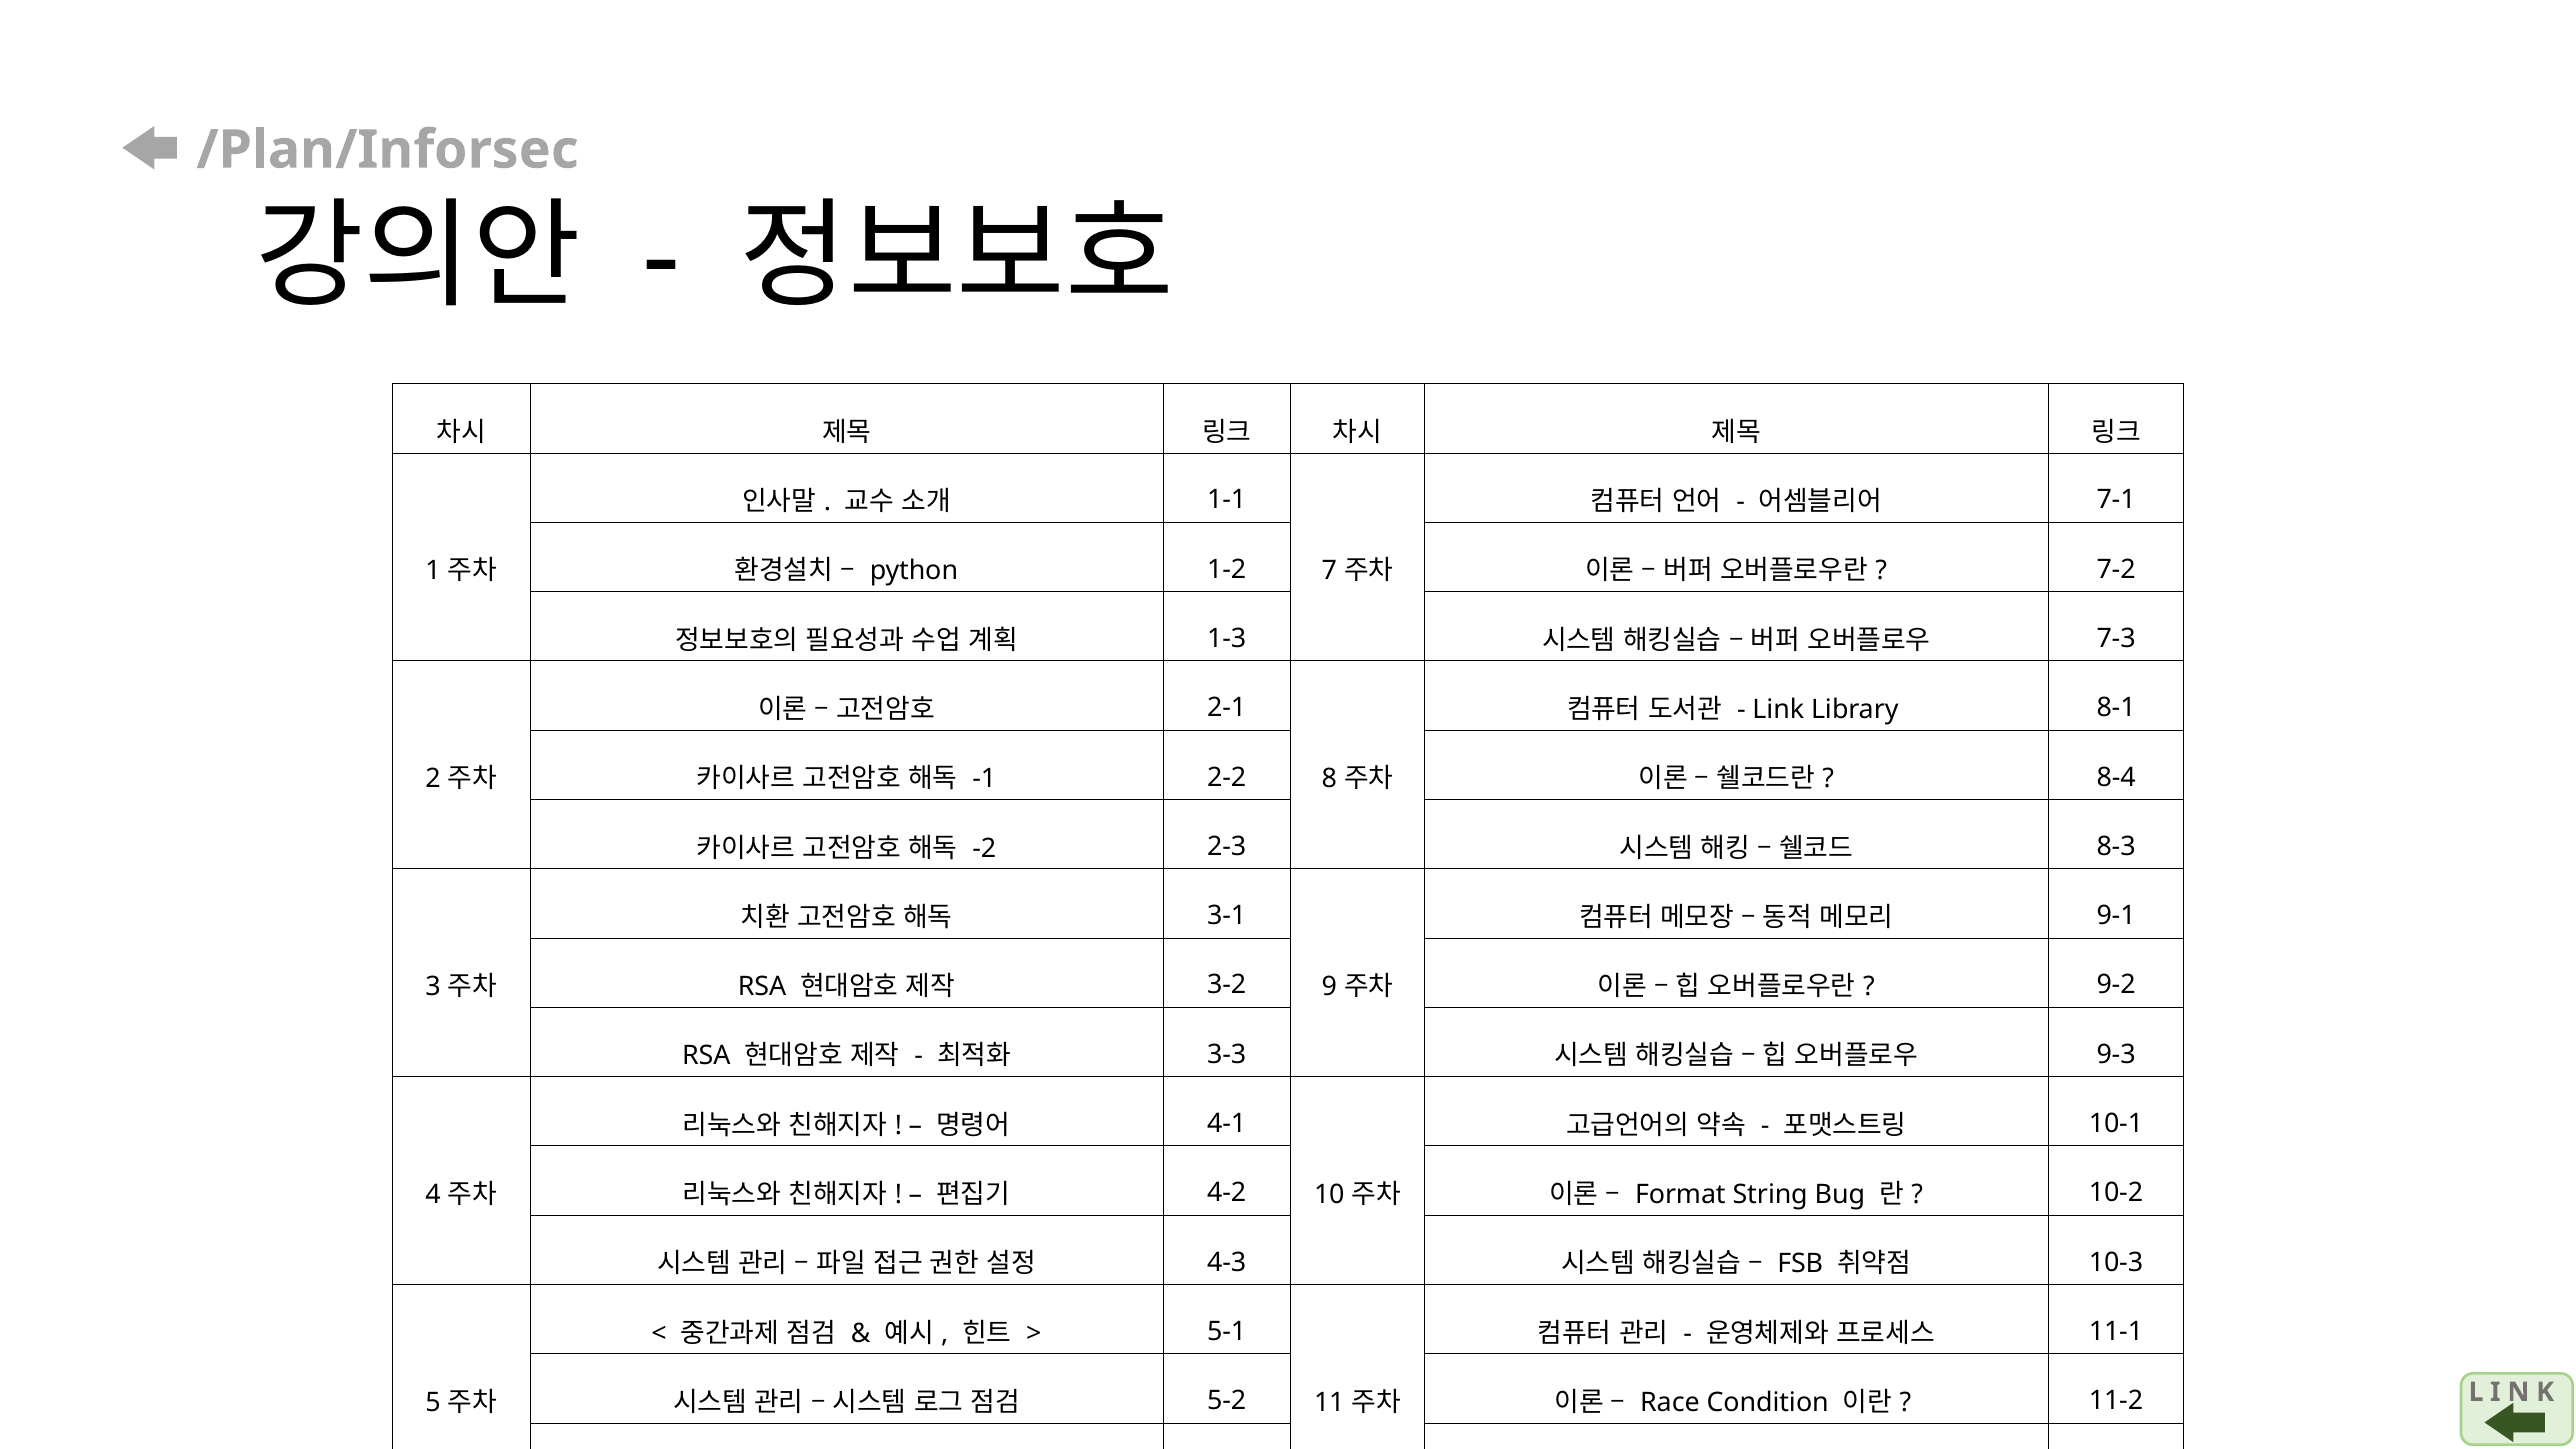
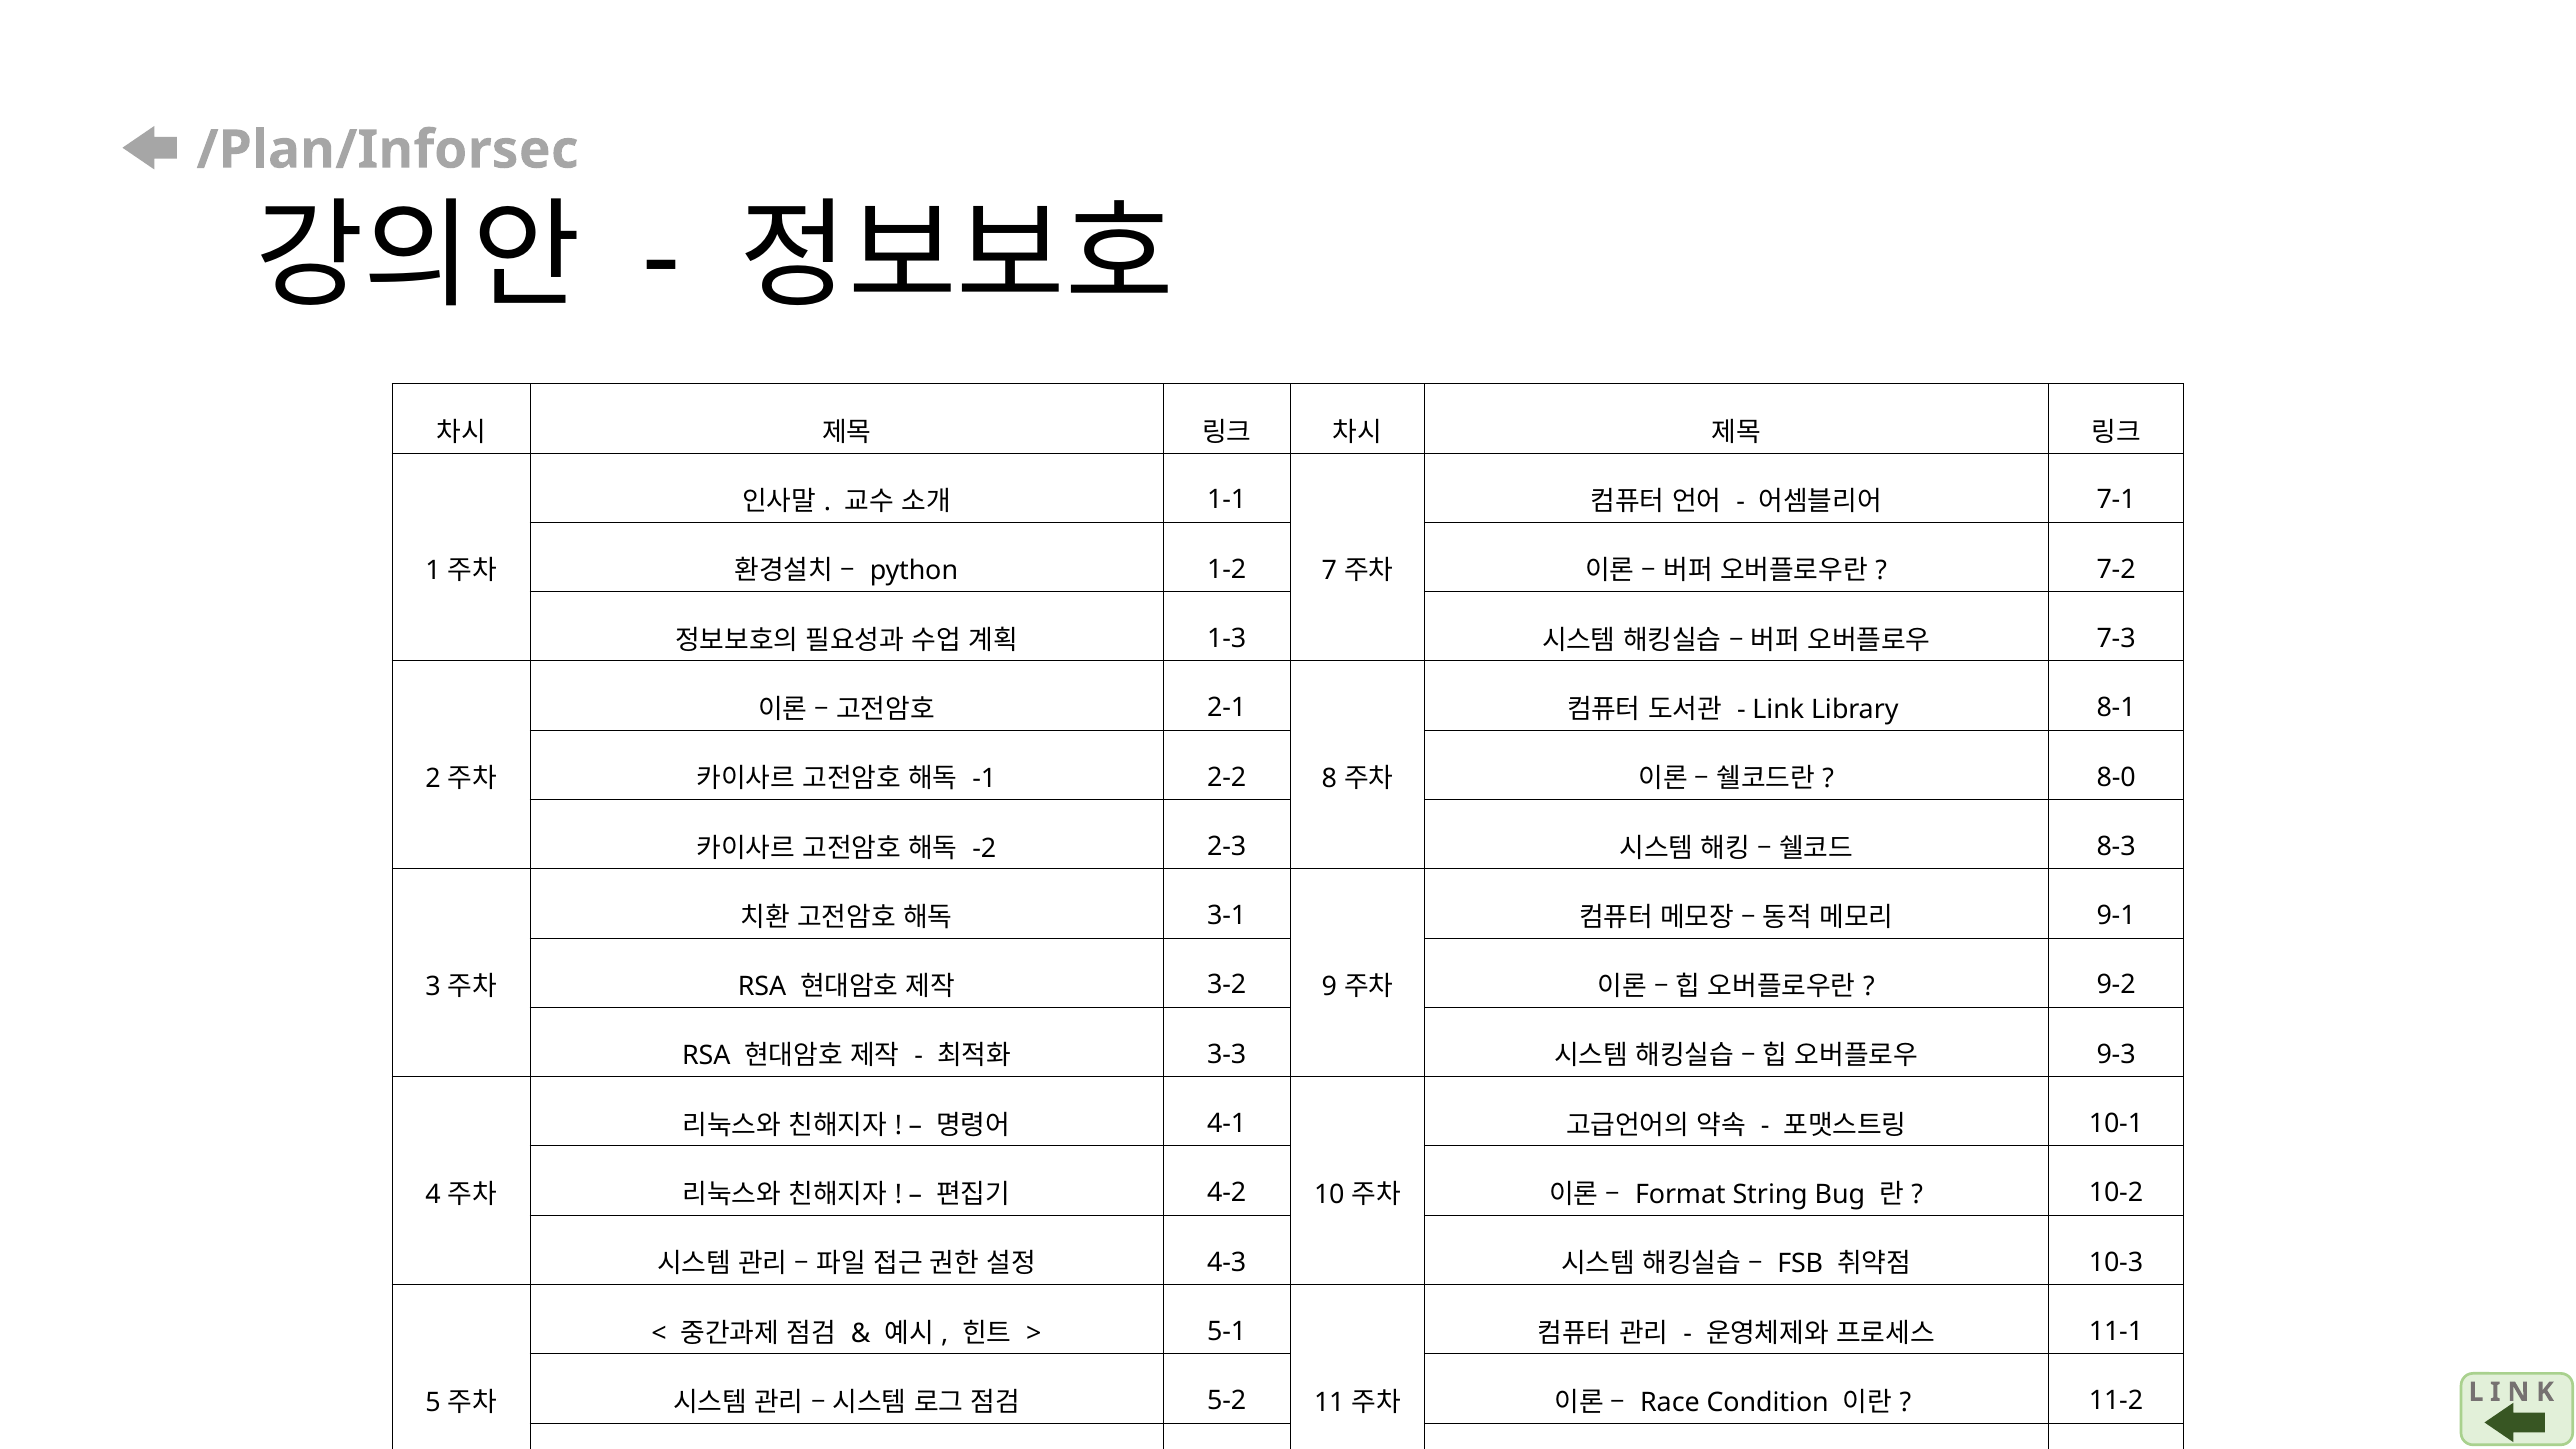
8-4: 8-4 -> 8-0
